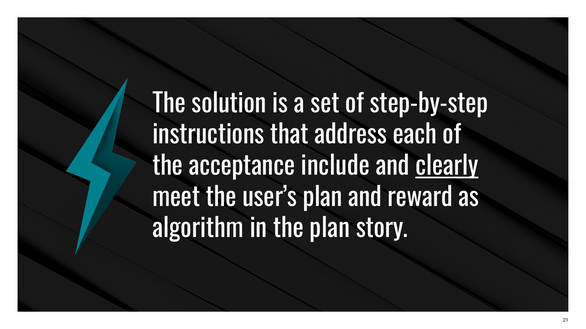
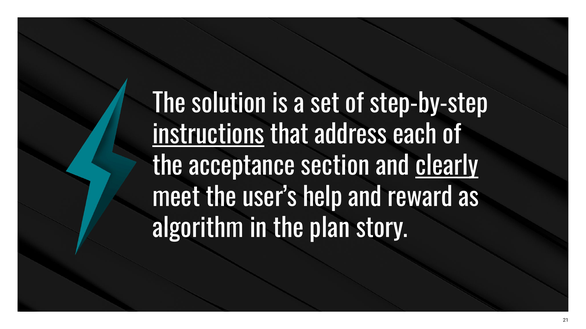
instructions underline: none -> present
include: include -> section
user’s plan: plan -> help
